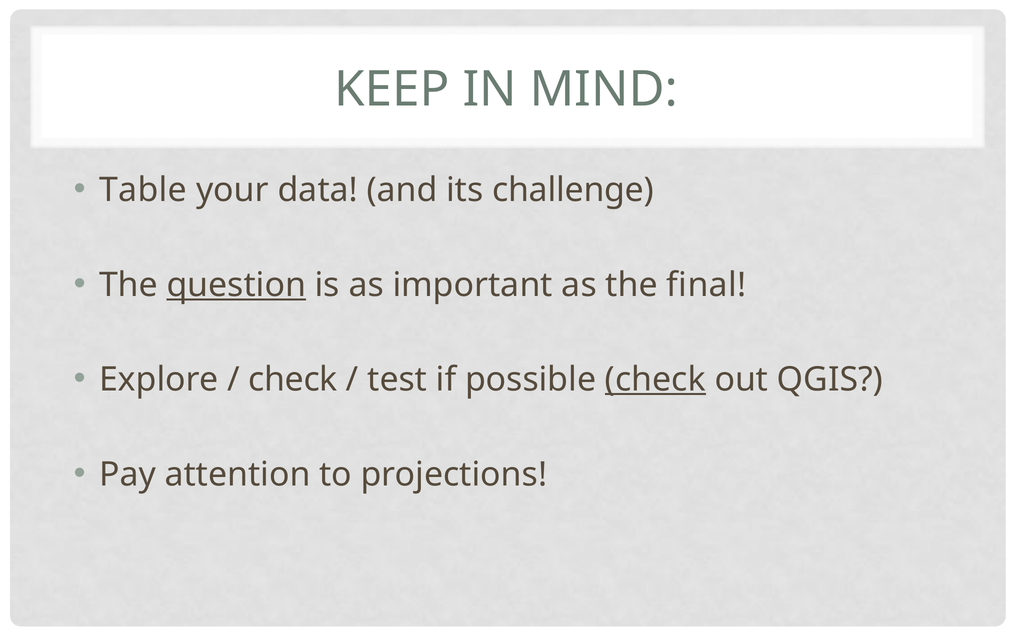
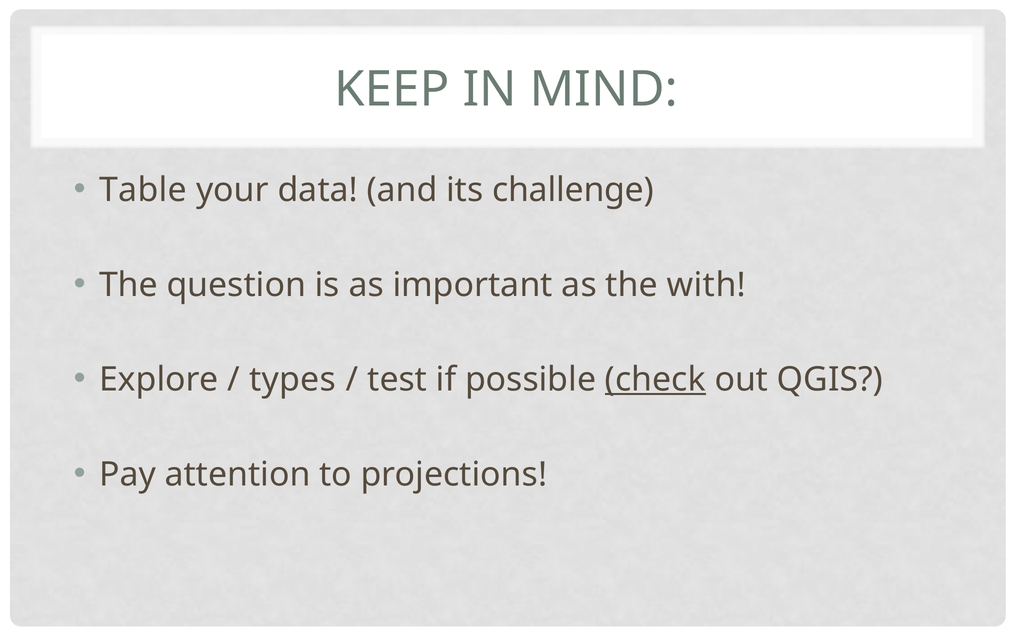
question underline: present -> none
final: final -> with
check at (293, 380): check -> types
